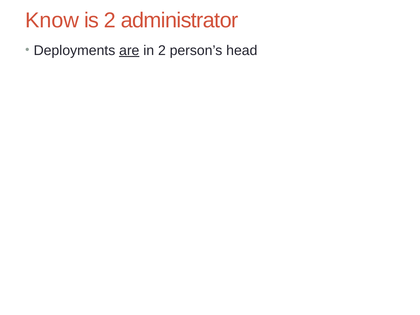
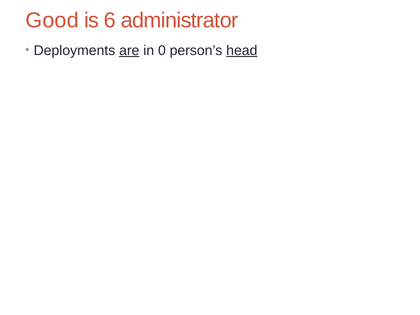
Know: Know -> Good
is 2: 2 -> 6
in 2: 2 -> 0
head underline: none -> present
